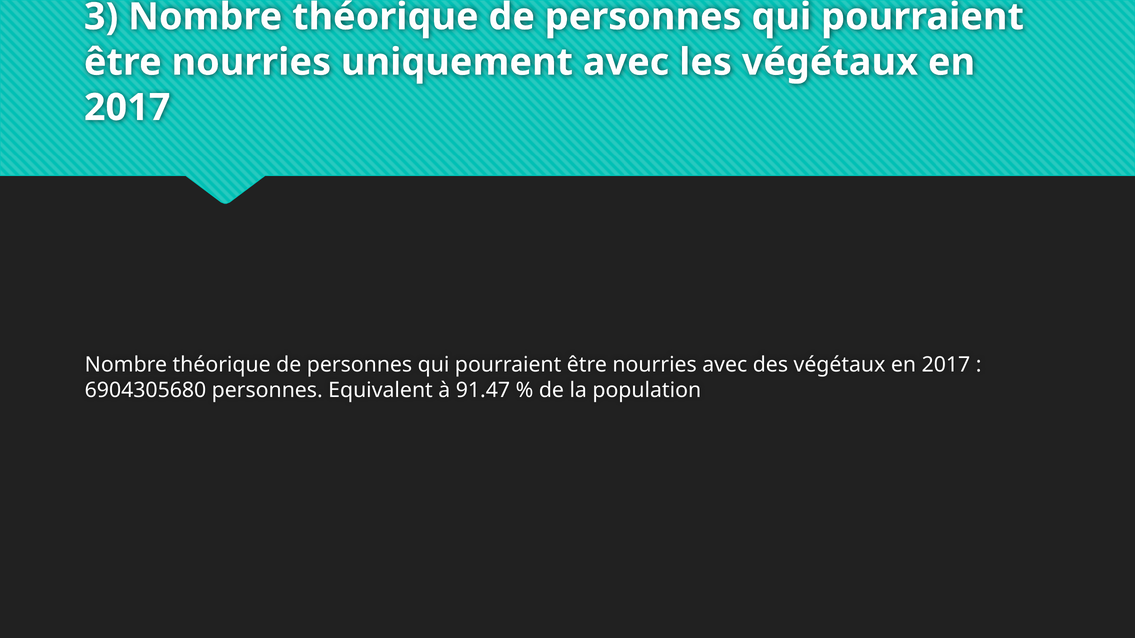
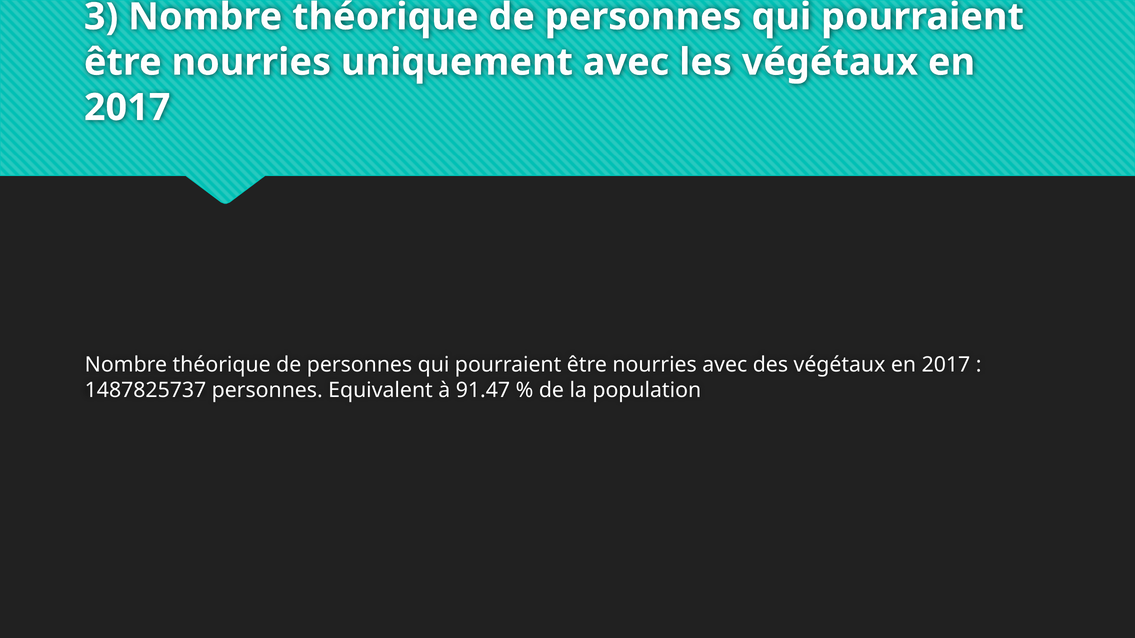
6904305680: 6904305680 -> 1487825737
